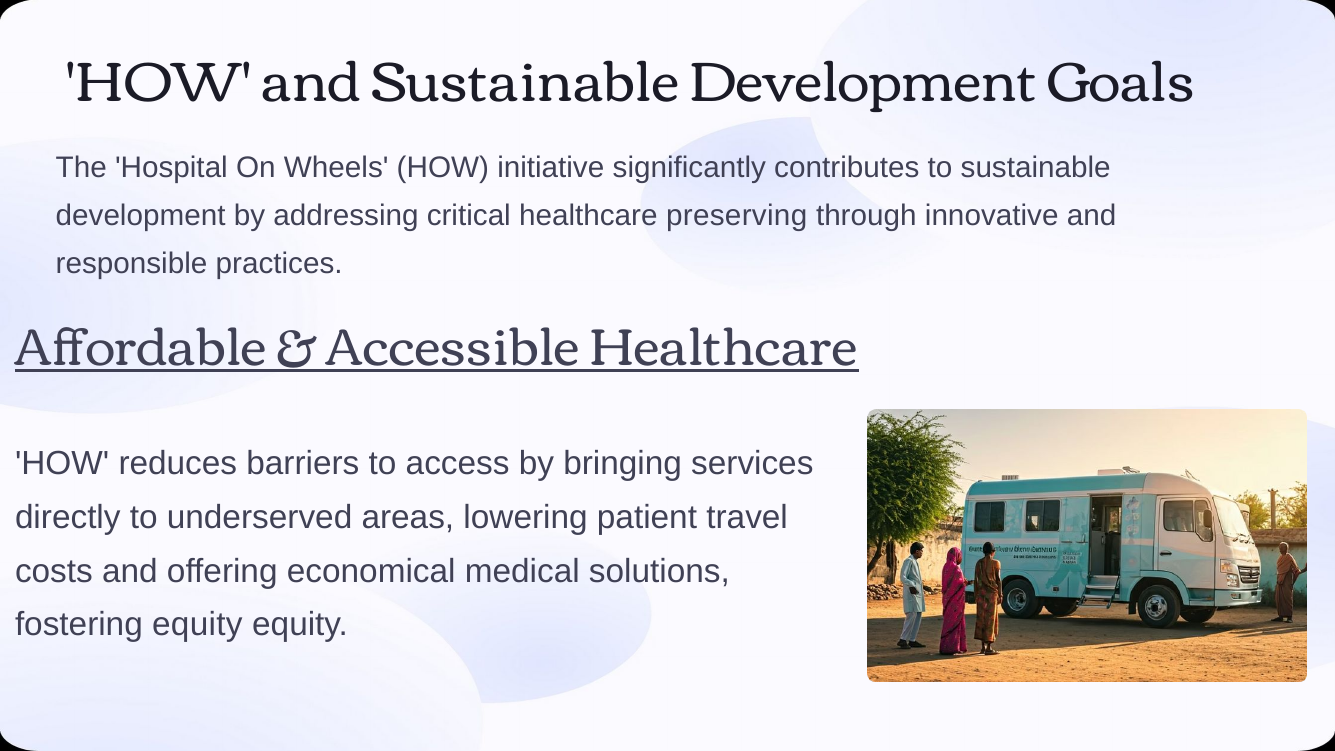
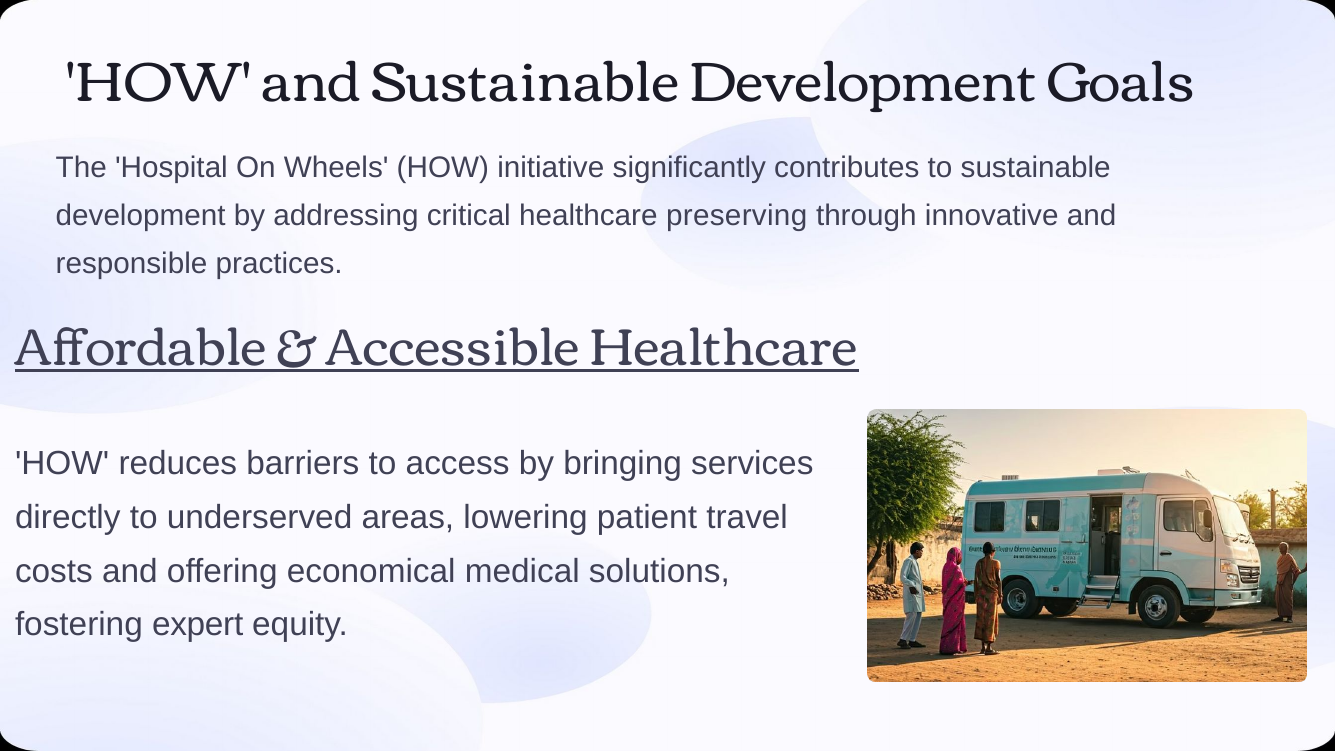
fostering equity: equity -> expert
